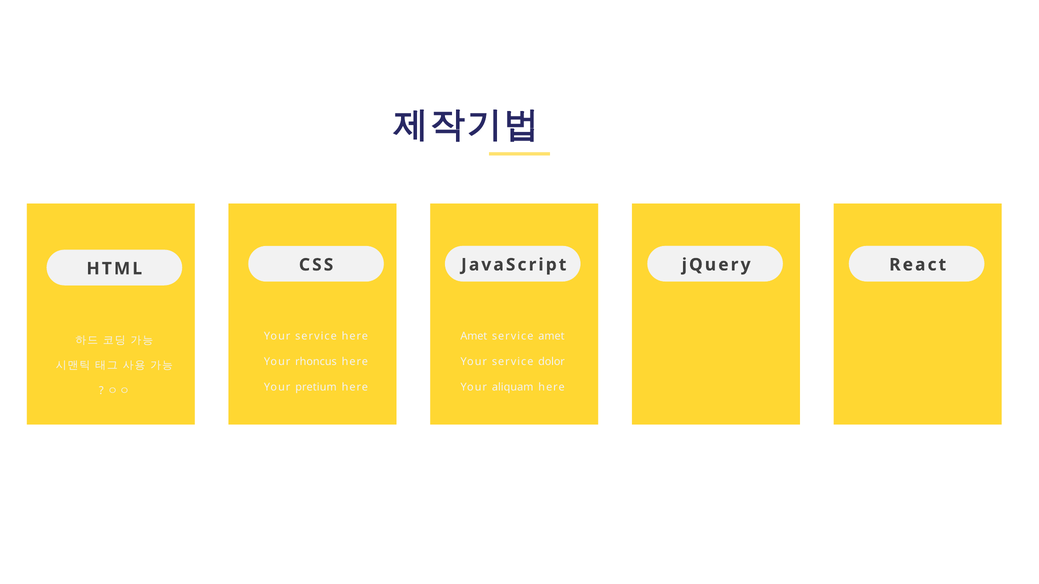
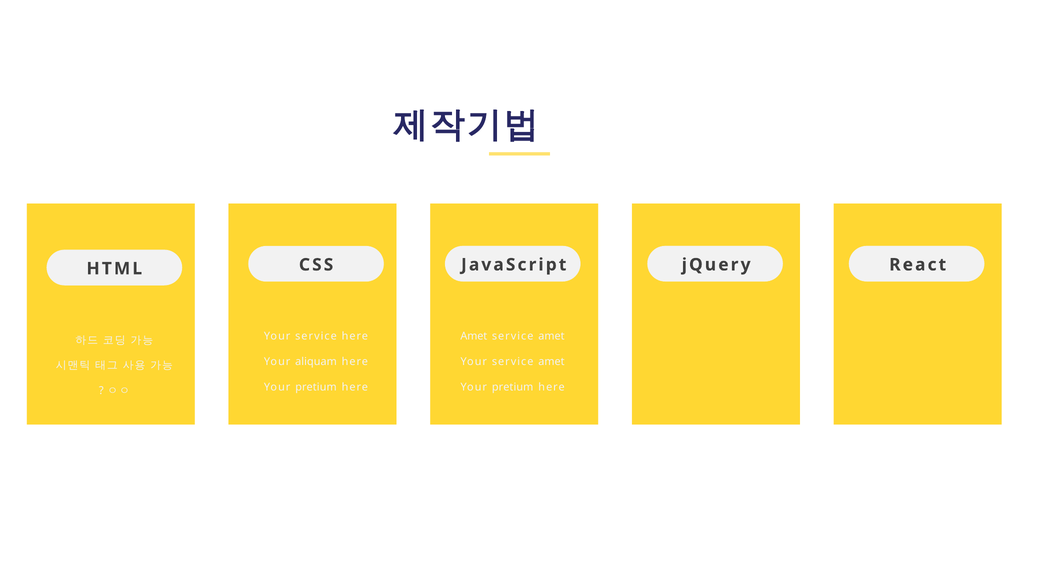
rhoncus: rhoncus -> aliquam
Your service dolor: dolor -> amet
aliquam at (513, 387): aliquam -> pretium
